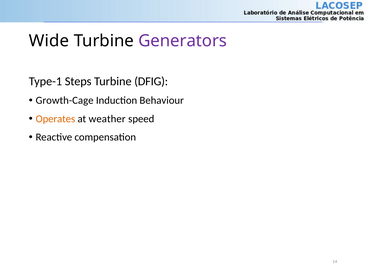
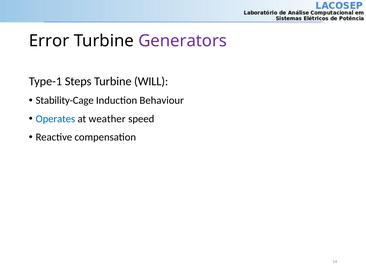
Wide: Wide -> Error
DFIG: DFIG -> WILL
Growth-Cage: Growth-Cage -> Stability-Cage
Operates colour: orange -> blue
